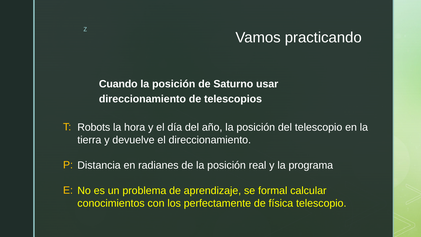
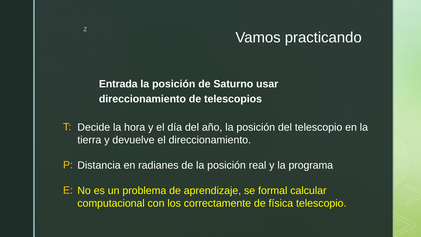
Cuando: Cuando -> Entrada
Robots: Robots -> Decide
conocimientos: conocimientos -> computacional
perfectamente: perfectamente -> correctamente
